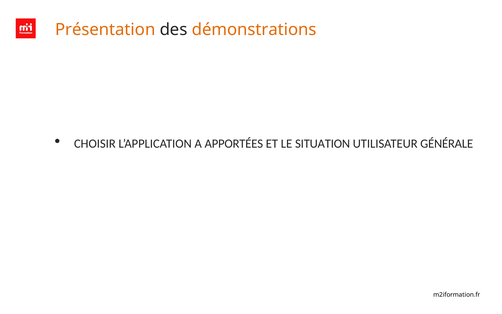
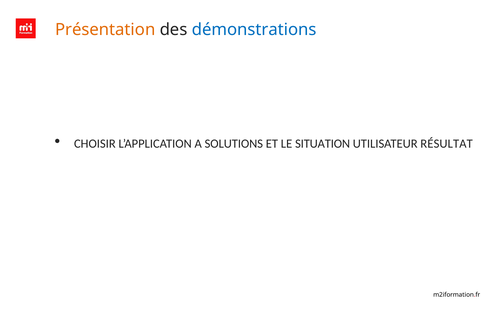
démonstrations colour: orange -> blue
APPORTÉES: APPORTÉES -> SOLUTIONS
GÉNÉRALE: GÉNÉRALE -> RÉSULTAT
